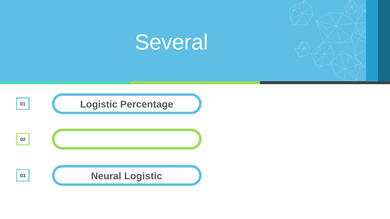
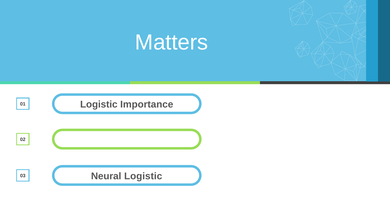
Several: Several -> Matters
Percentage: Percentage -> Importance
